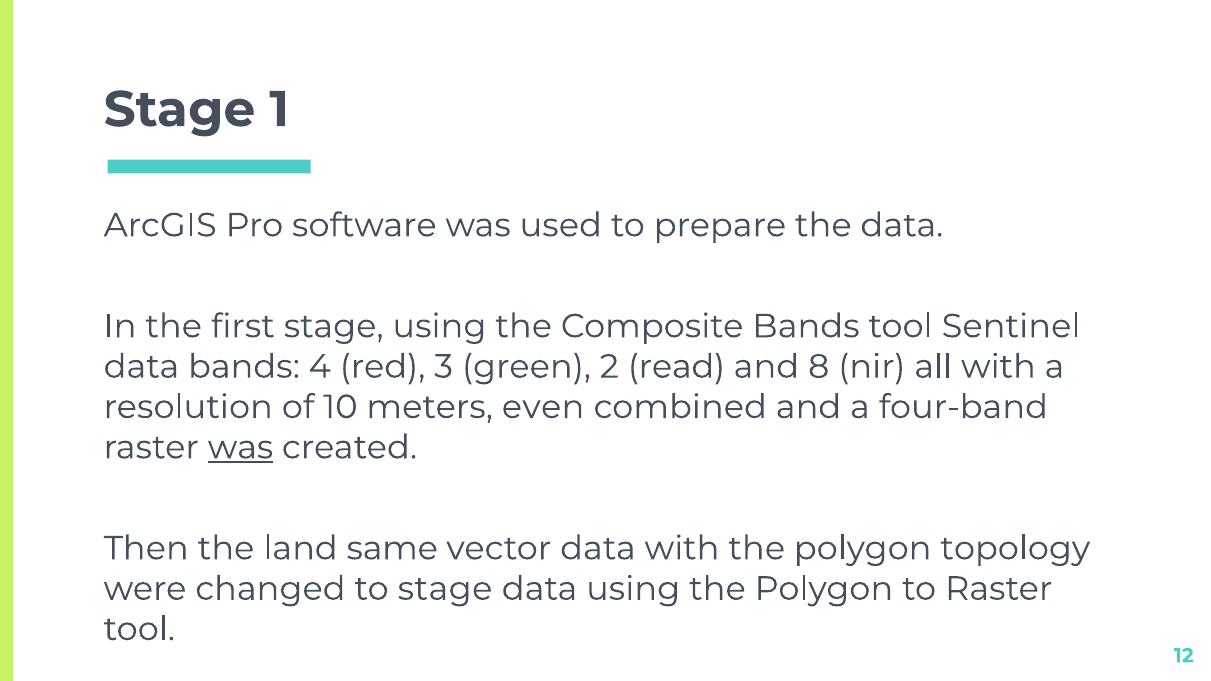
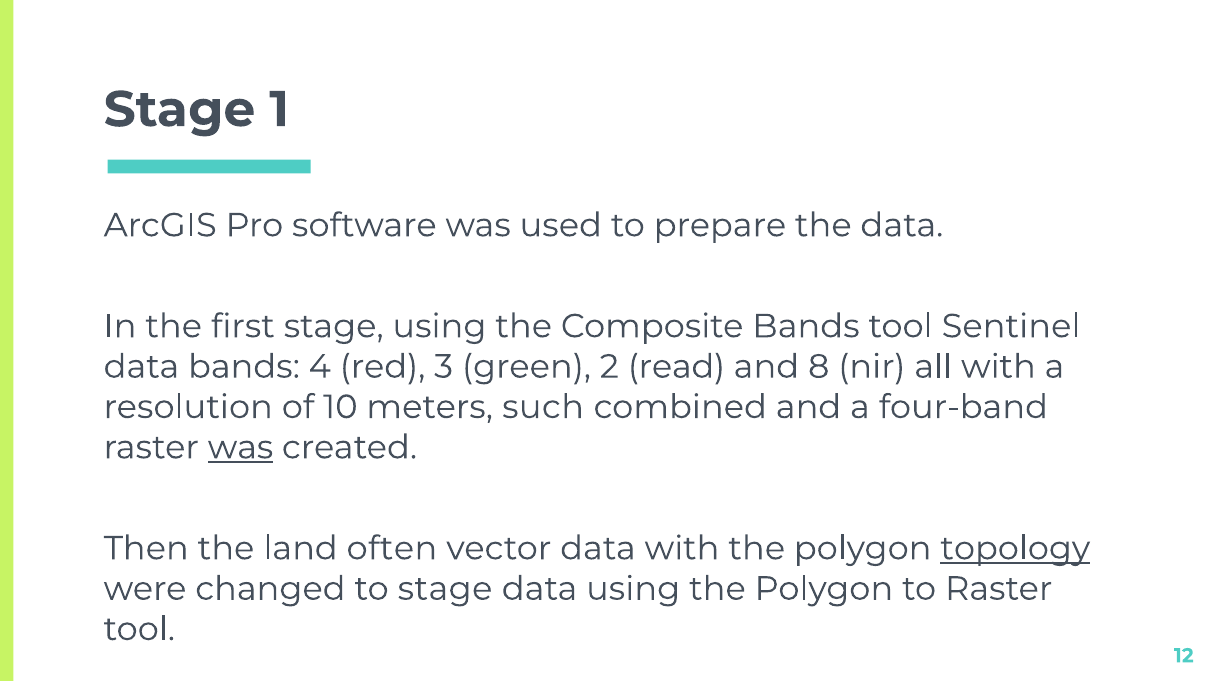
even: even -> such
same: same -> often
topology underline: none -> present
